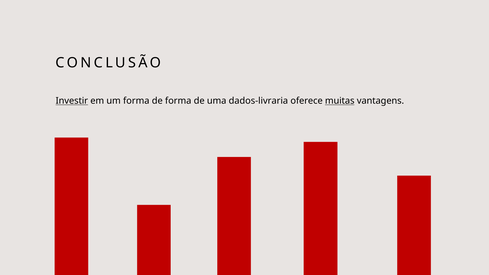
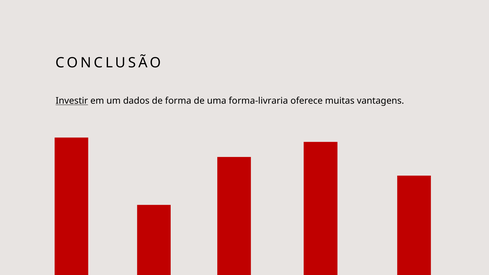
um forma: forma -> dados
dados-livraria: dados-livraria -> forma-livraria
muitas underline: present -> none
